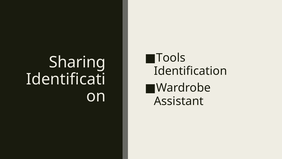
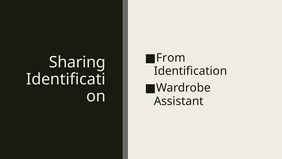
Tools: Tools -> From
